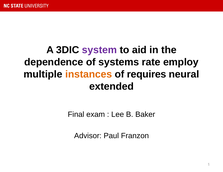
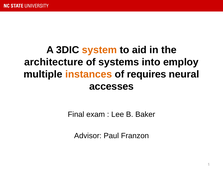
system colour: purple -> orange
dependence: dependence -> architecture
rate: rate -> into
extended: extended -> accesses
